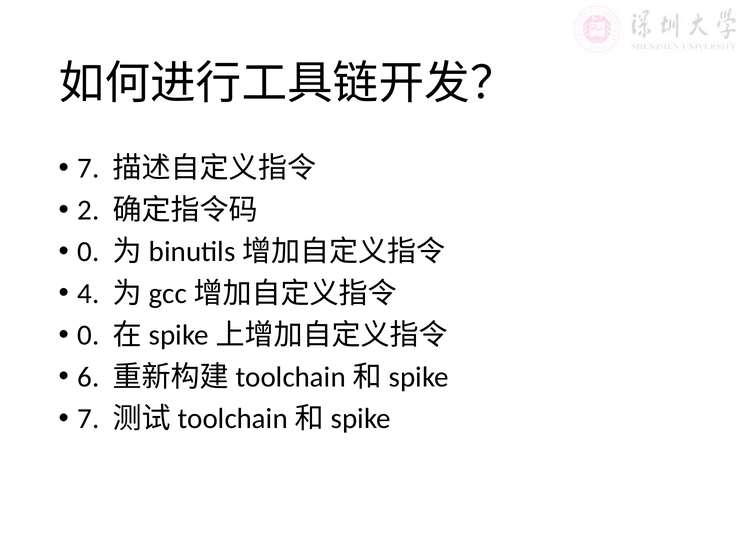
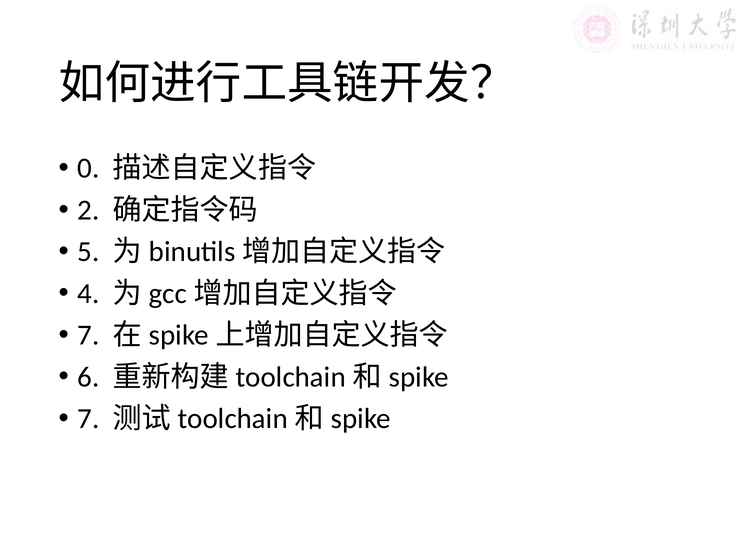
7 at (89, 168): 7 -> 0
0 at (89, 252): 0 -> 5
0 at (89, 335): 0 -> 7
